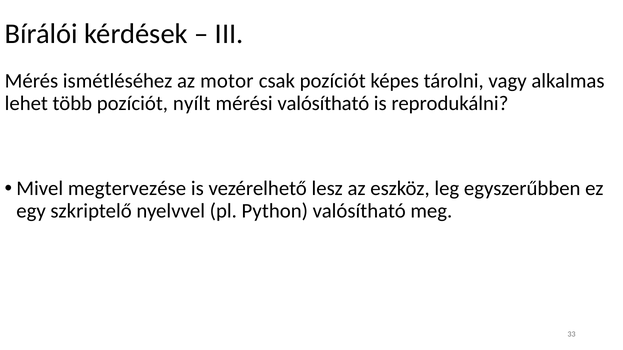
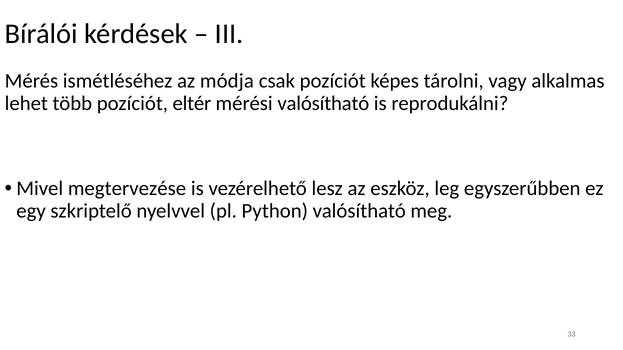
motor: motor -> módja
nyílt: nyílt -> eltér
